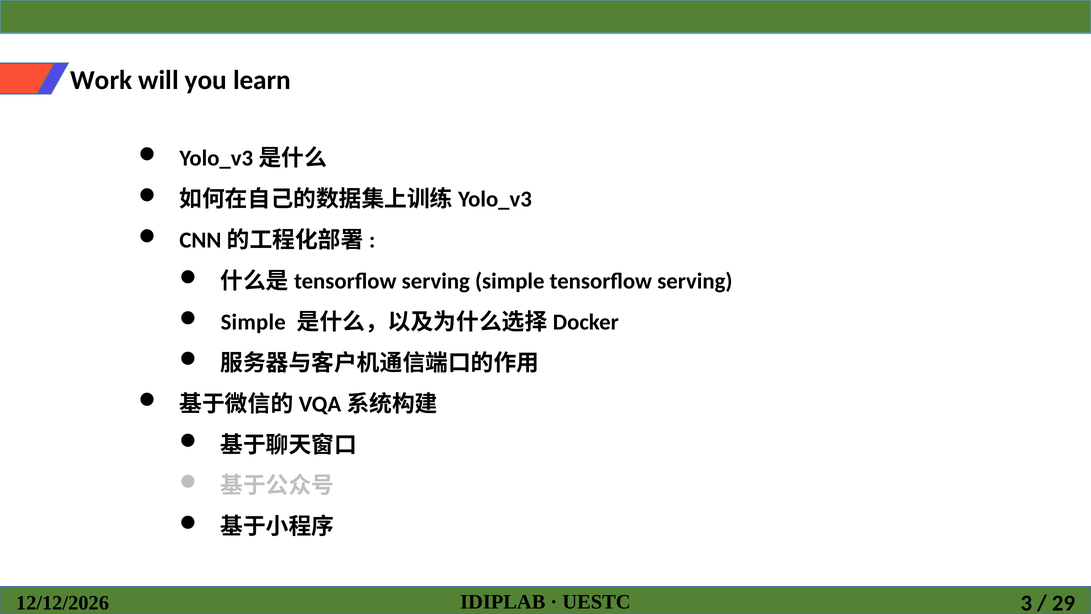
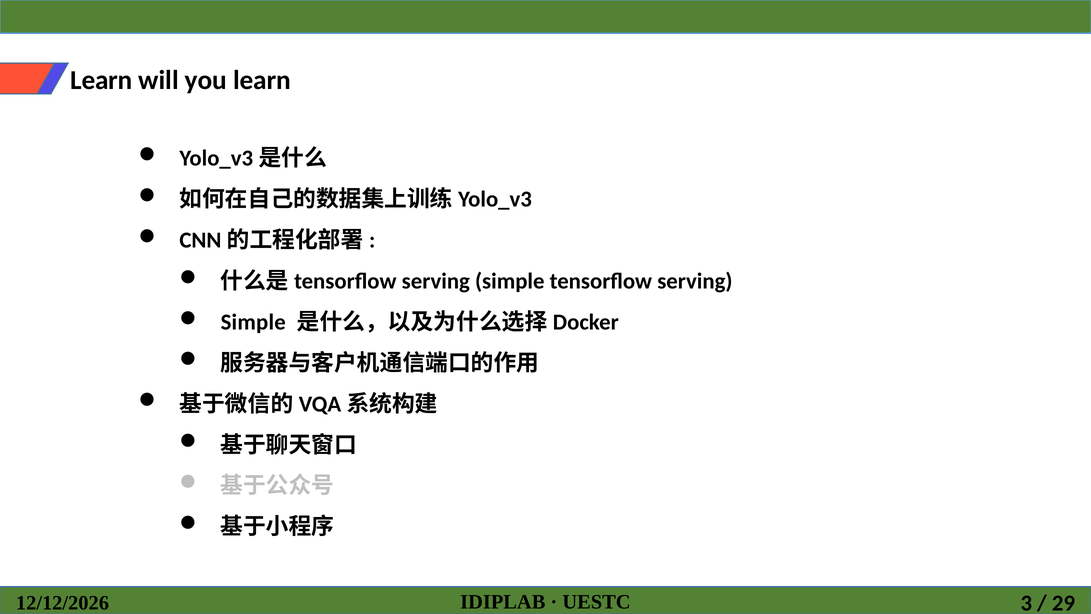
Work at (101, 80): Work -> Learn
